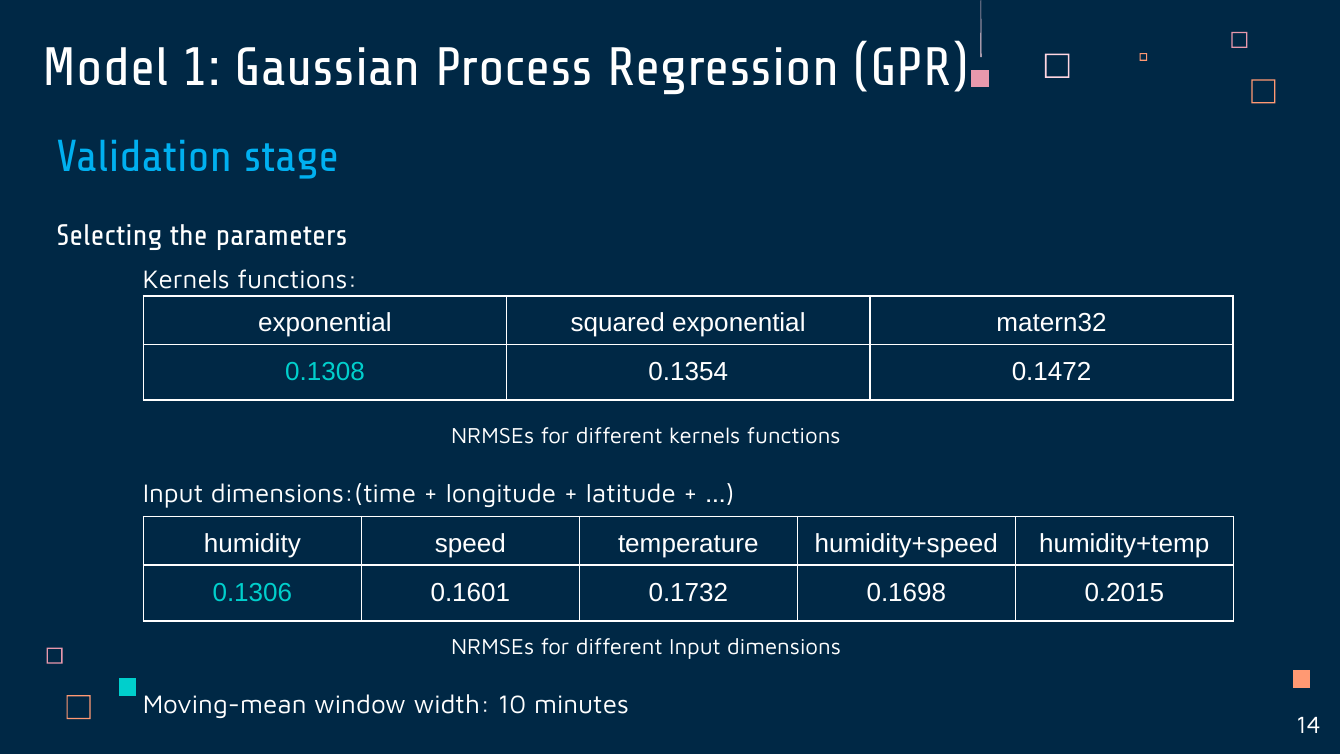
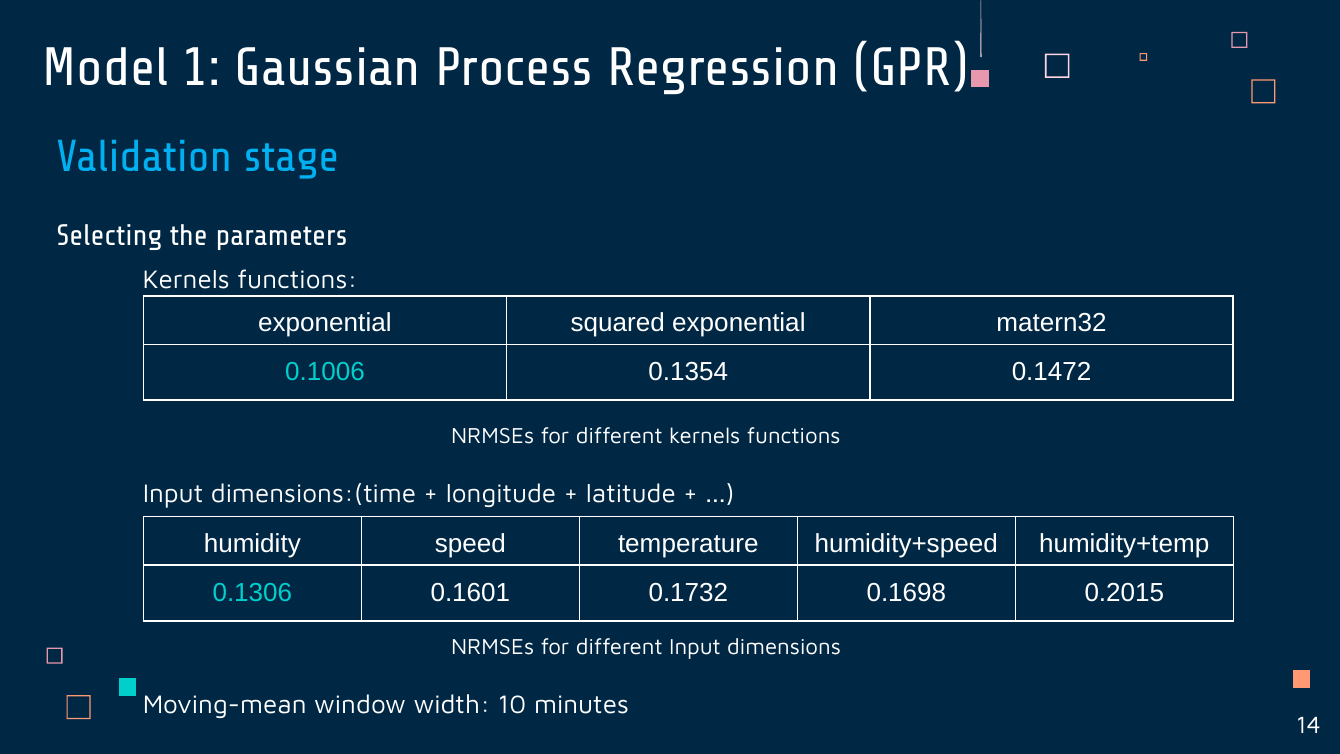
0.1308: 0.1308 -> 0.1006
